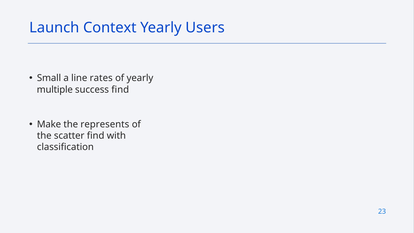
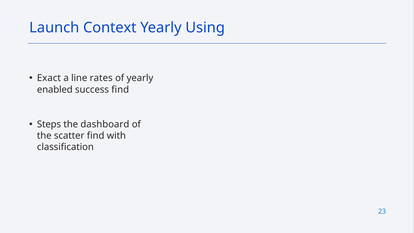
Users: Users -> Using
Small: Small -> Exact
multiple: multiple -> enabled
Make: Make -> Steps
represents: represents -> dashboard
